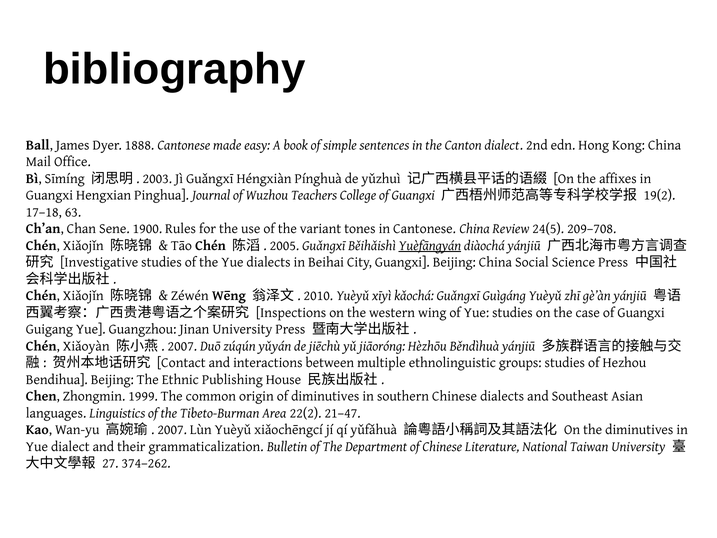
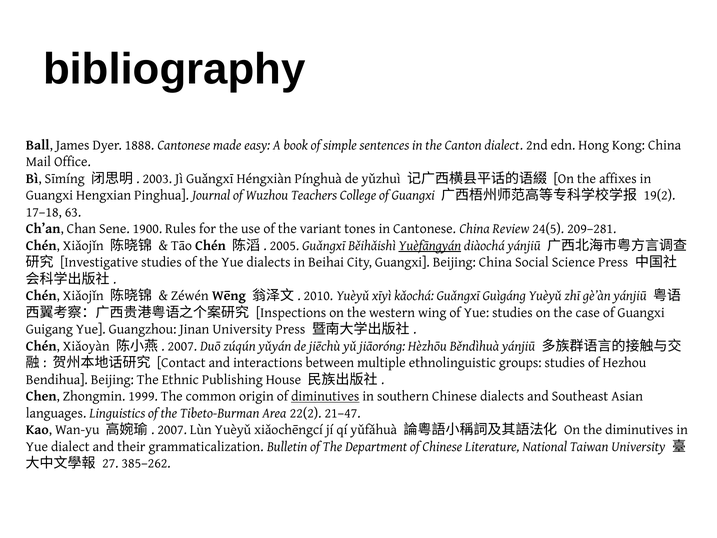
209–708: 209–708 -> 209–281
diminutives at (325, 396) underline: none -> present
374–262: 374–262 -> 385–262
